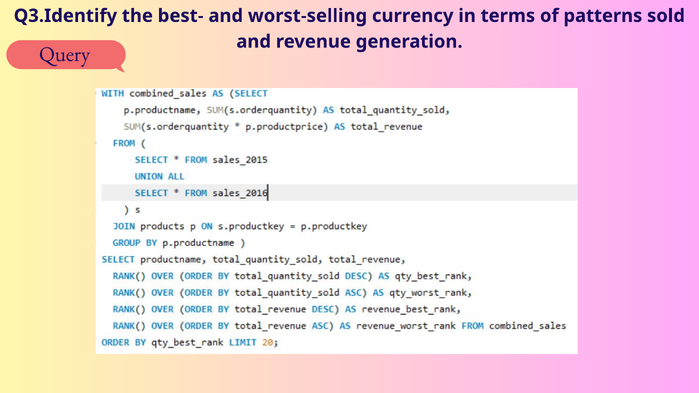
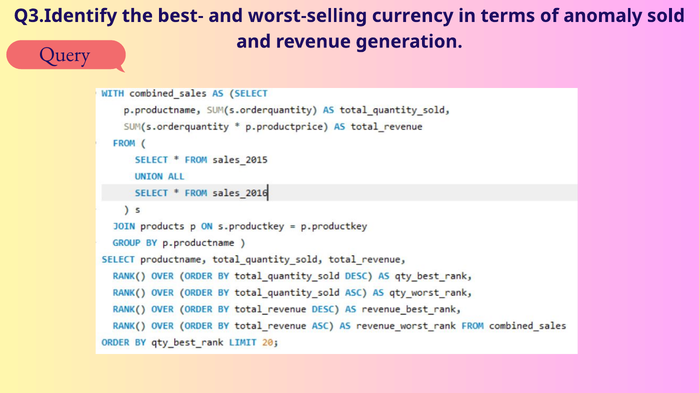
patterns: patterns -> anomaly
